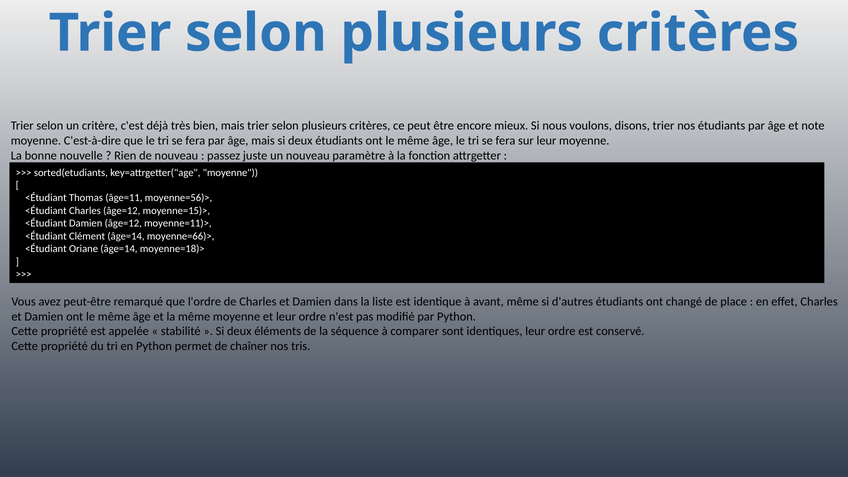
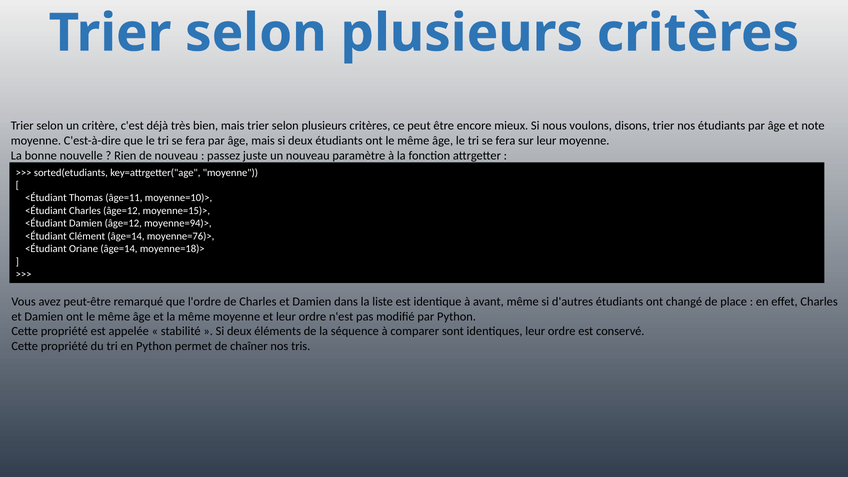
moyenne=56)>: moyenne=56)> -> moyenne=10)>
moyenne=11)>: moyenne=11)> -> moyenne=94)>
moyenne=66)>: moyenne=66)> -> moyenne=76)>
